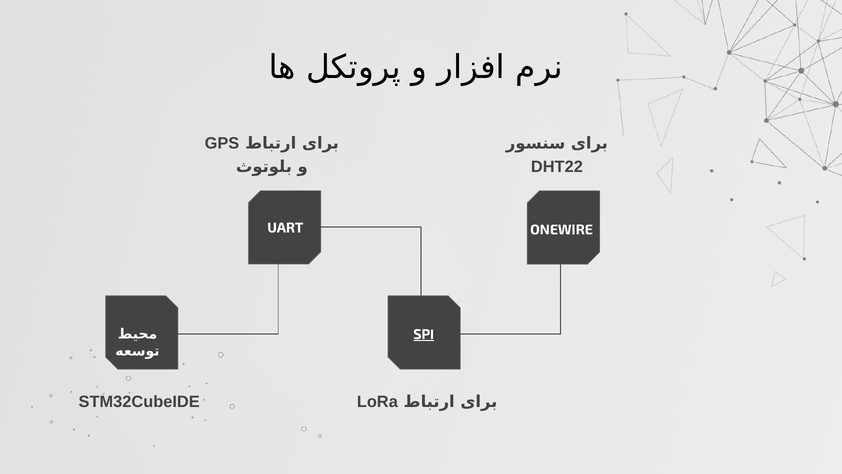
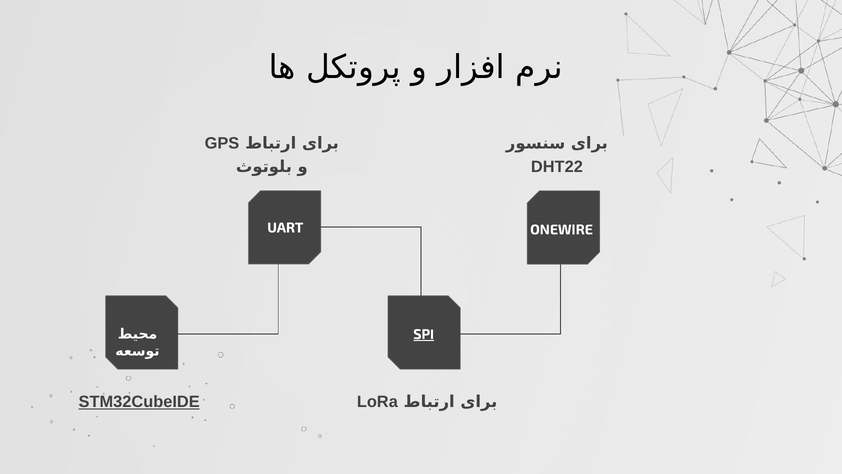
STM32CubeIDE underline: none -> present
